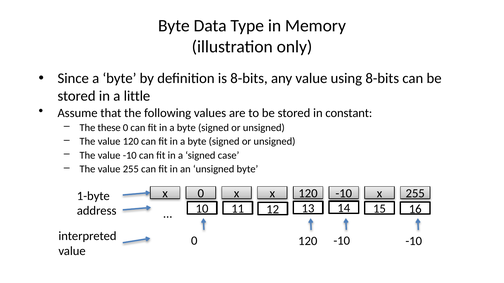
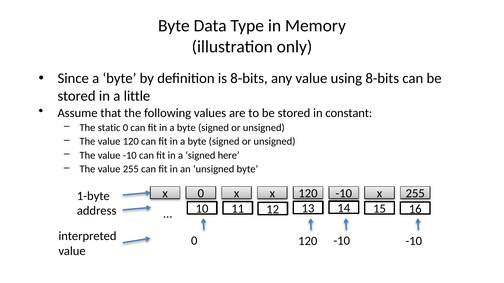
these: these -> static
case: case -> here
